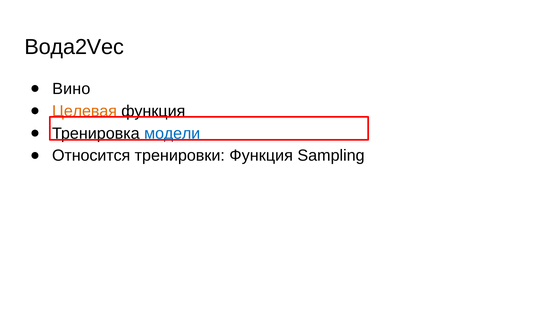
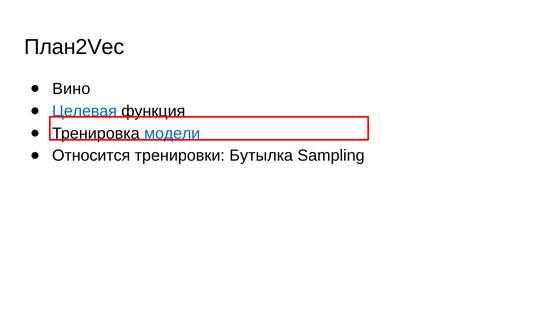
Вода2Vec: Вода2Vec -> План2Vec
Целевая colour: orange -> blue
тренировки Функция: Функция -> Бутылка
